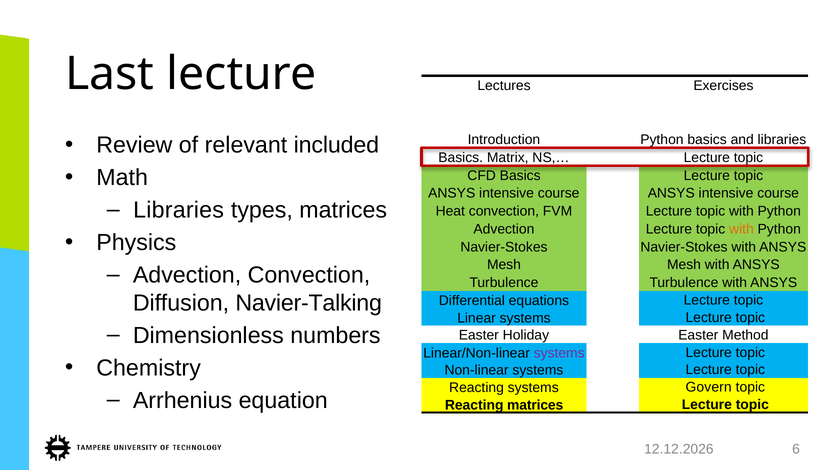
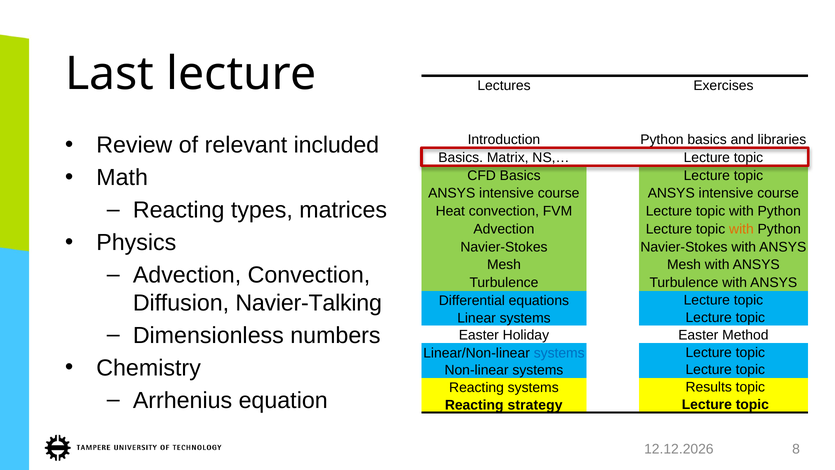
Libraries at (179, 210): Libraries -> Reacting
systems at (559, 353) colour: purple -> blue
Govern: Govern -> Results
Reacting matrices: matrices -> strategy
6: 6 -> 8
